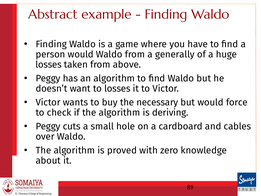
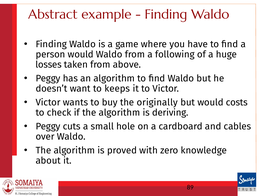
generally: generally -> following
to losses: losses -> keeps
necessary: necessary -> originally
force: force -> costs
